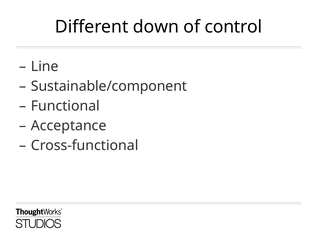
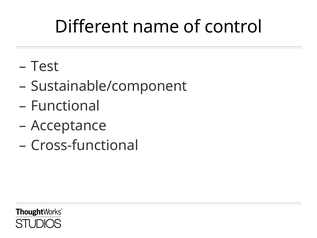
down: down -> name
Line: Line -> Test
